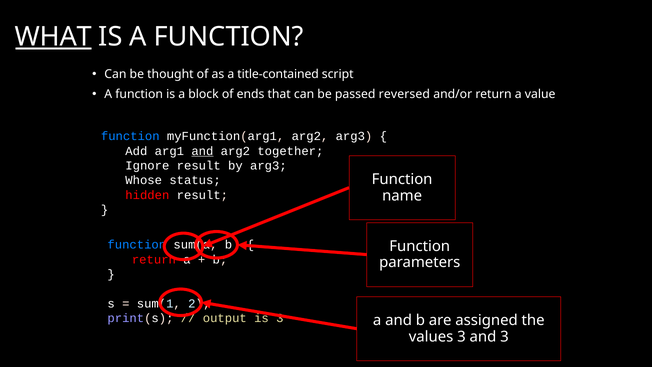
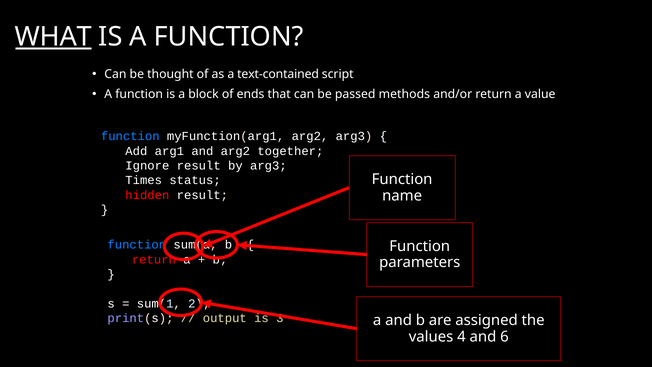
title-contained: title-contained -> text-contained
reversed: reversed -> methods
and at (202, 151) underline: present -> none
Whose: Whose -> Times
values 3: 3 -> 4
and 3: 3 -> 6
